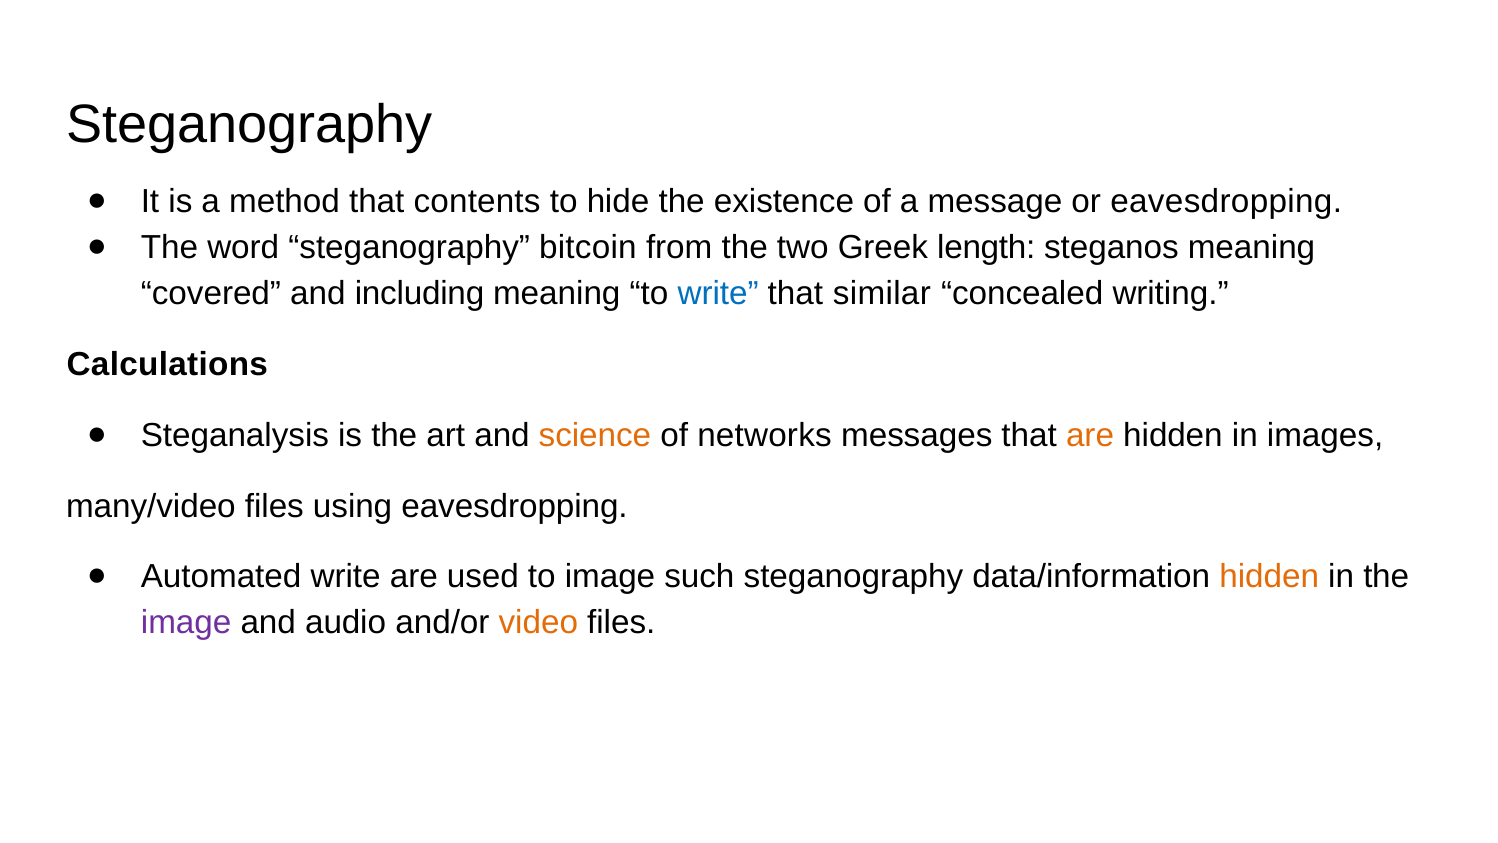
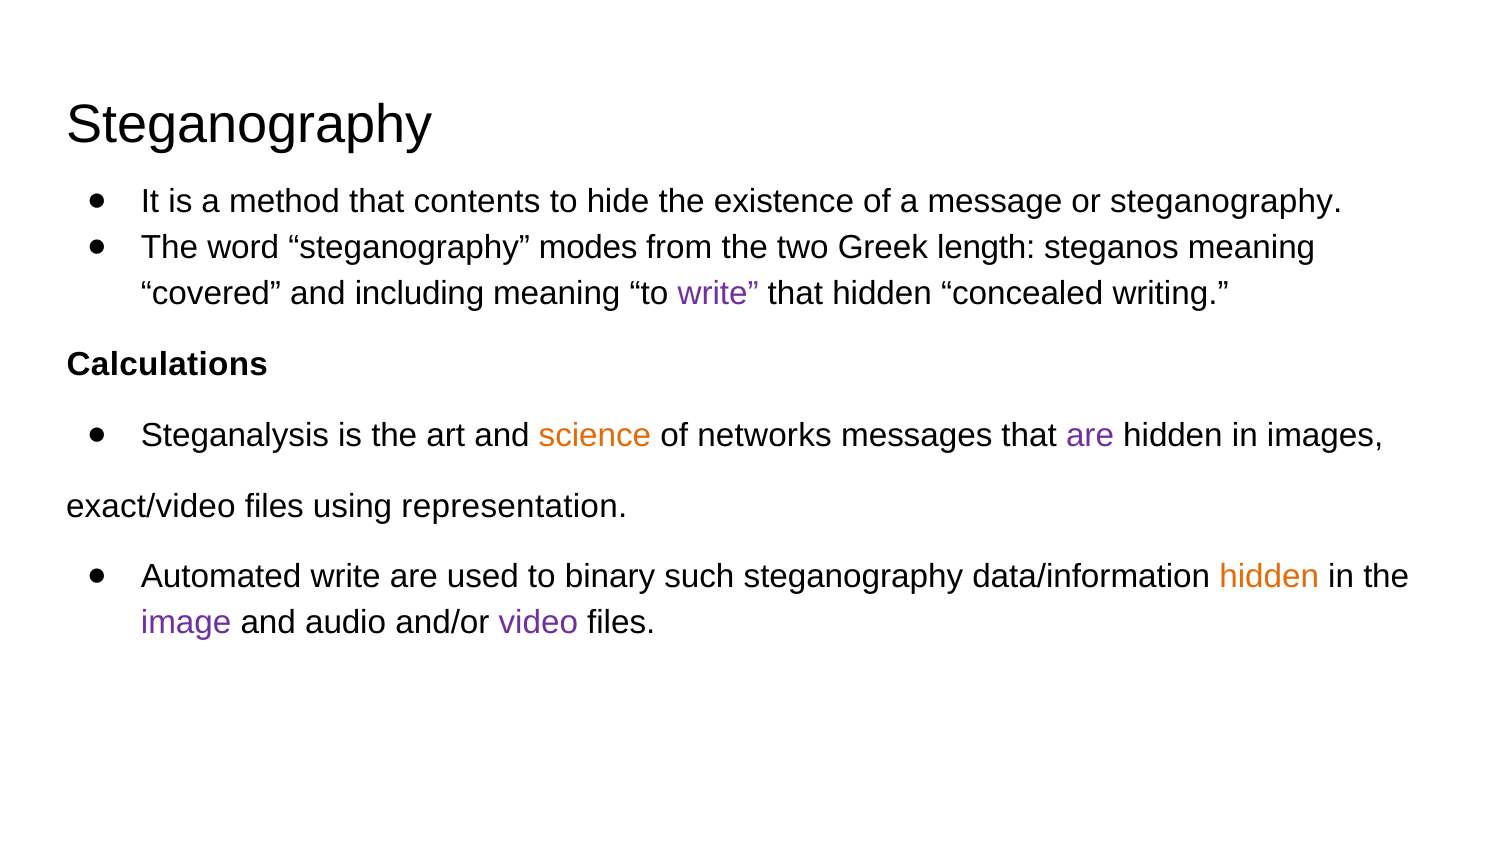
or eavesdropping: eavesdropping -> steganography
bitcoin: bitcoin -> modes
write at (718, 293) colour: blue -> purple
that similar: similar -> hidden
are at (1090, 435) colour: orange -> purple
many/video: many/video -> exact/video
using eavesdropping: eavesdropping -> representation
to image: image -> binary
video colour: orange -> purple
